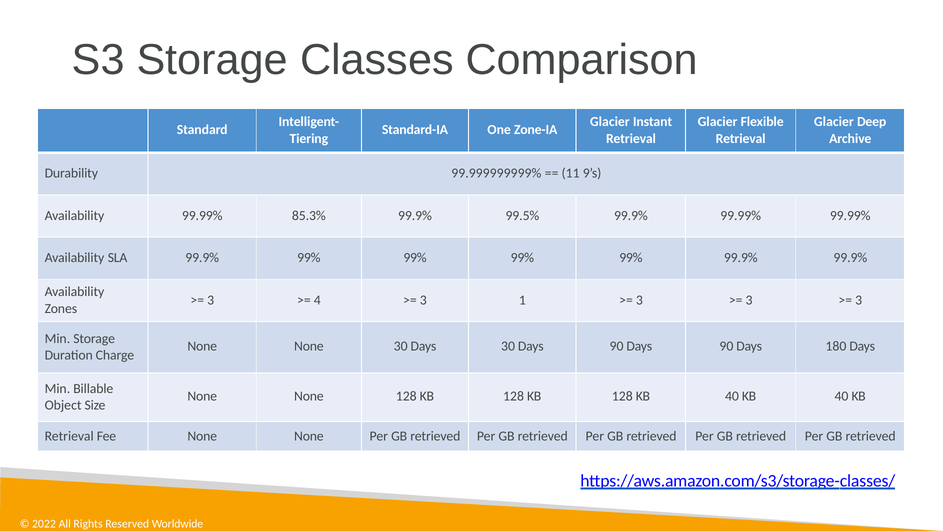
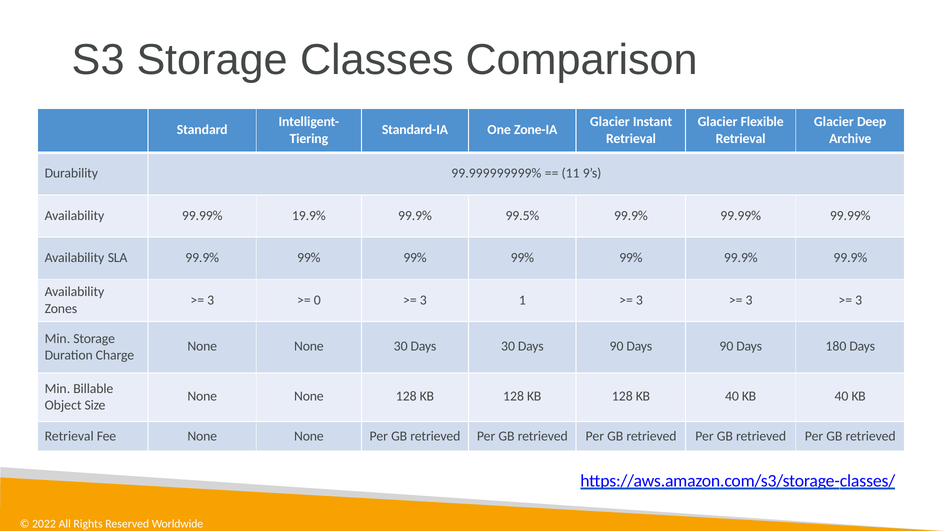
85.3%: 85.3% -> 19.9%
4: 4 -> 0
